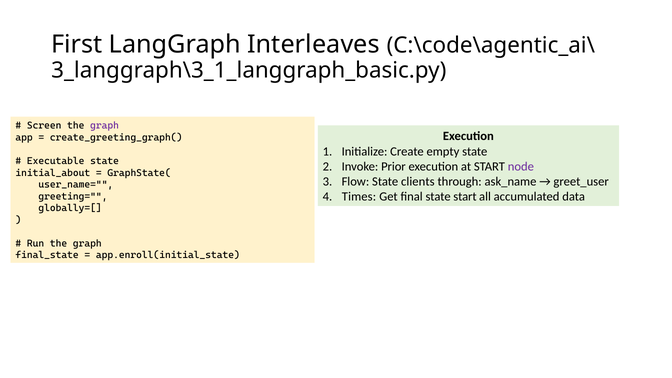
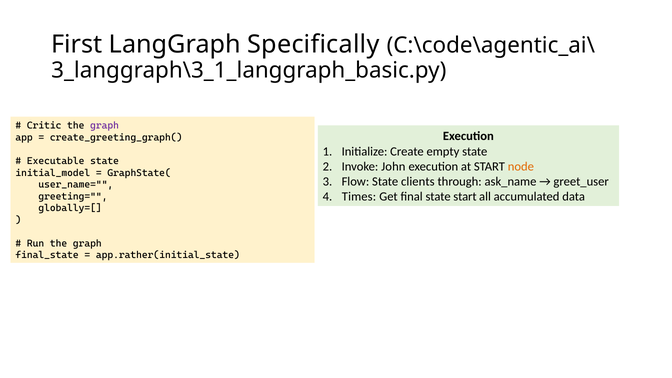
Interleaves: Interleaves -> Specifically
Screen: Screen -> Critic
Prior: Prior -> John
node colour: purple -> orange
initial_about: initial_about -> initial_model
app.enroll(initial_state: app.enroll(initial_state -> app.rather(initial_state
